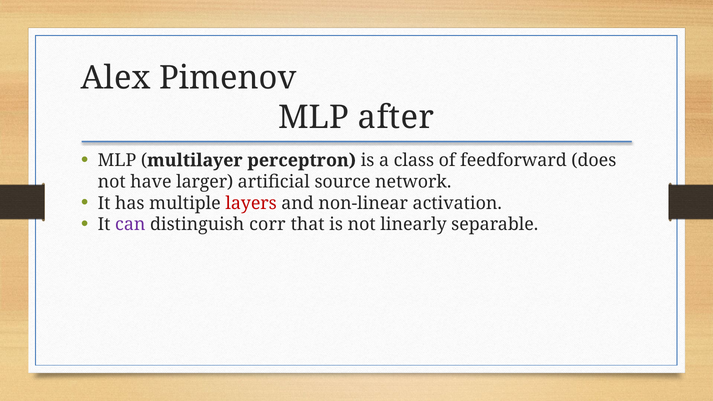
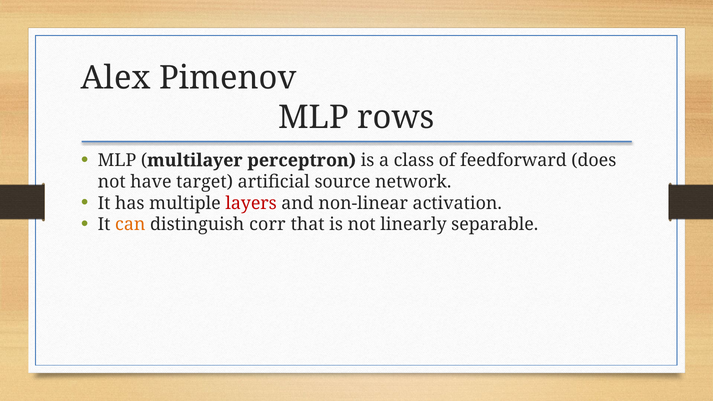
after: after -> rows
larger: larger -> target
can colour: purple -> orange
